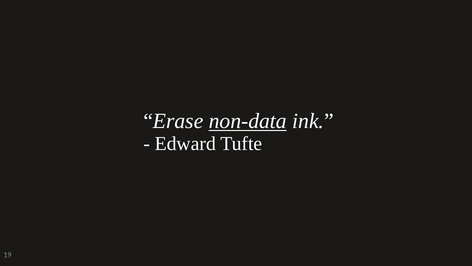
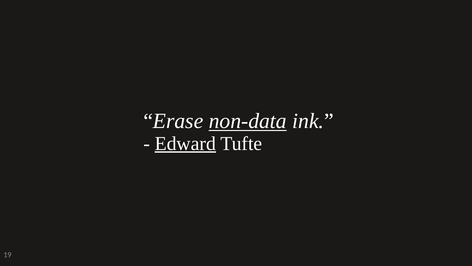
Edward underline: none -> present
